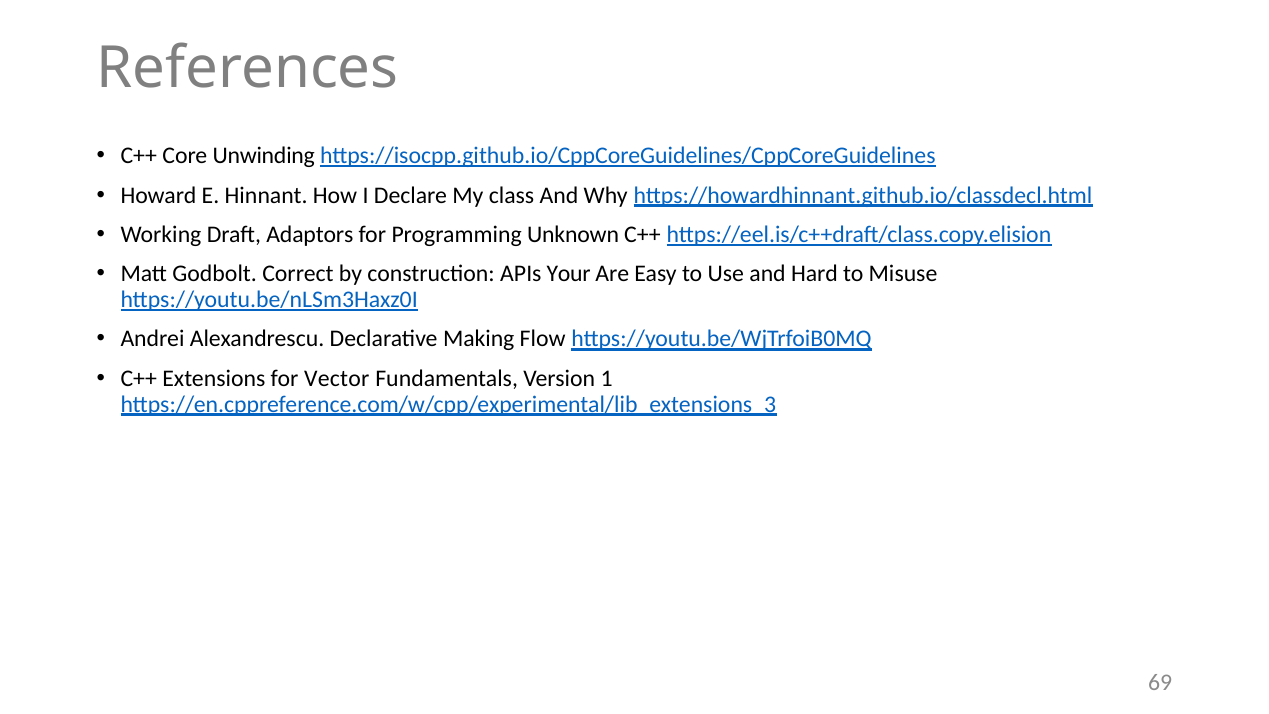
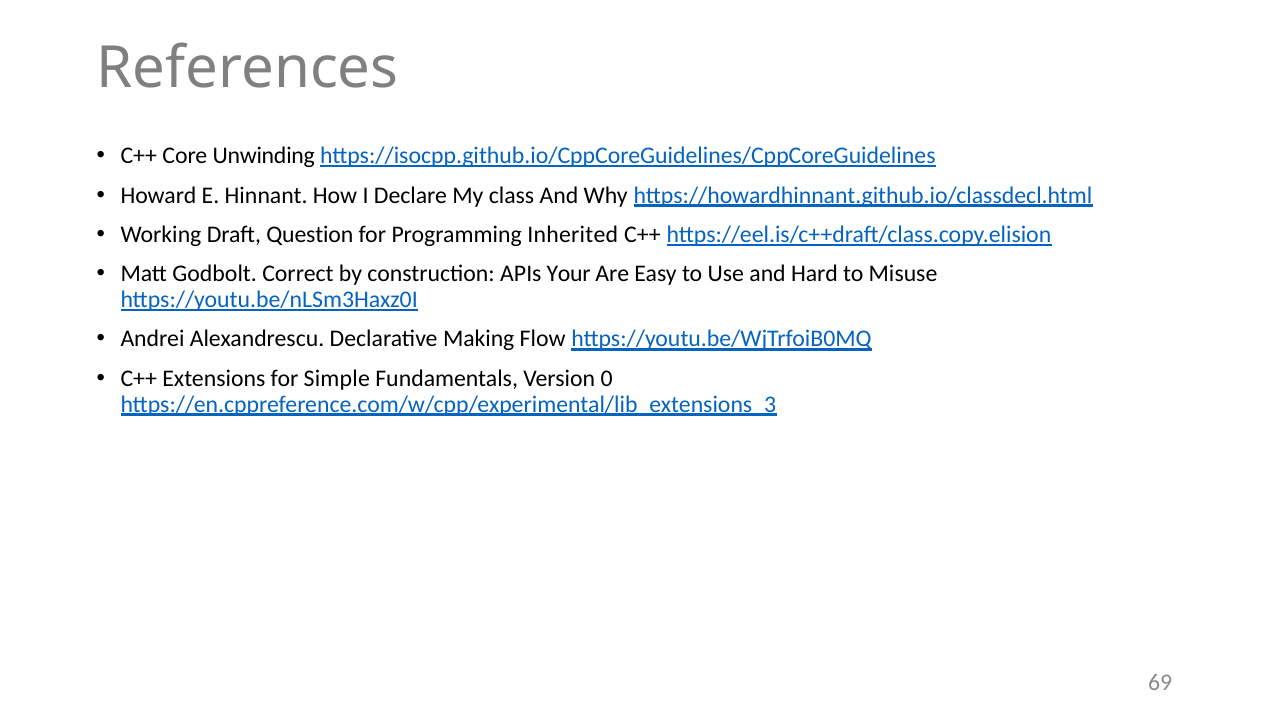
Adaptors: Adaptors -> Question
Unknown: Unknown -> Inherited
Vector: Vector -> Simple
1: 1 -> 0
